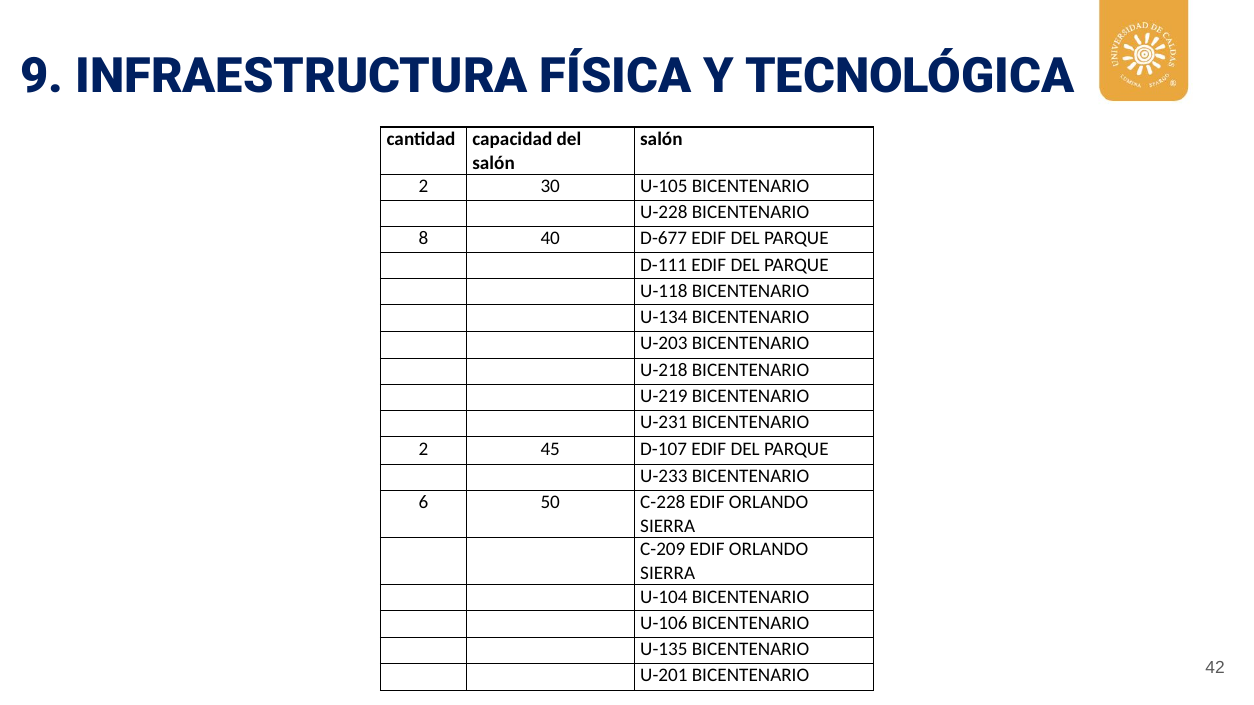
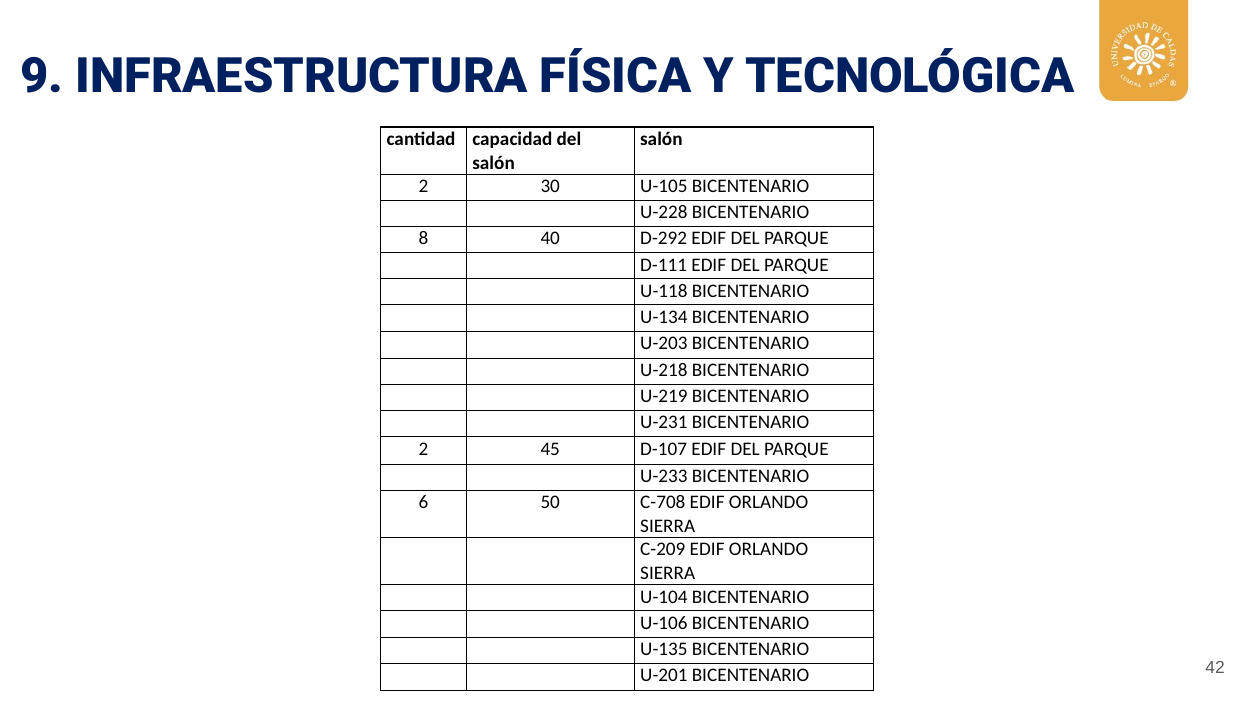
D-677: D-677 -> D-292
C-228: C-228 -> C-708
